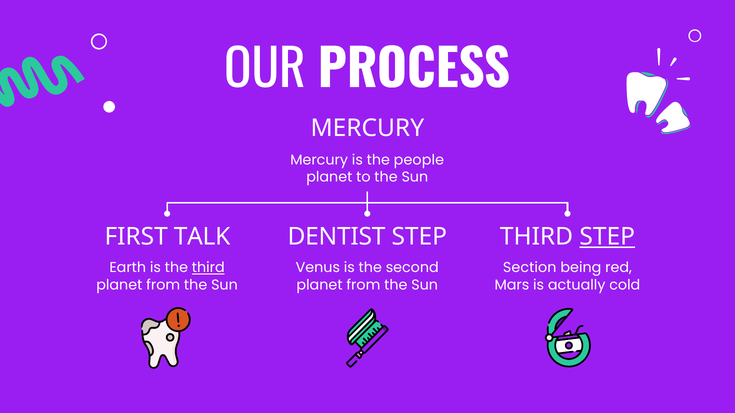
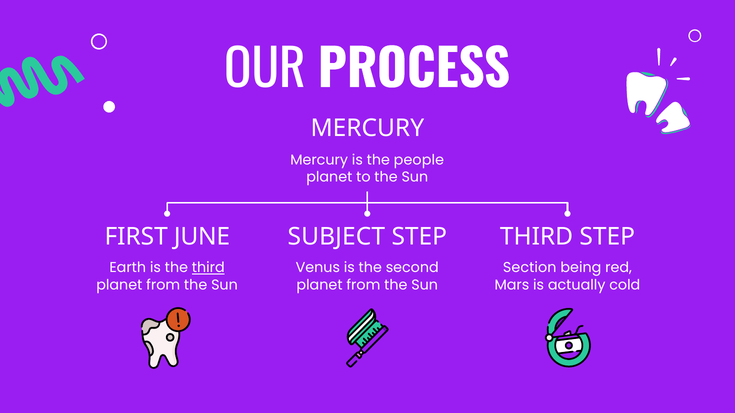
TALK: TALK -> JUNE
DENTIST: DENTIST -> SUBJECT
STEP at (607, 237) underline: present -> none
